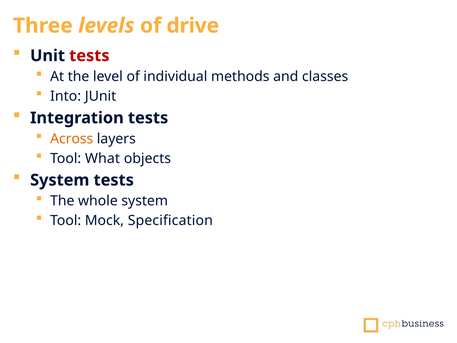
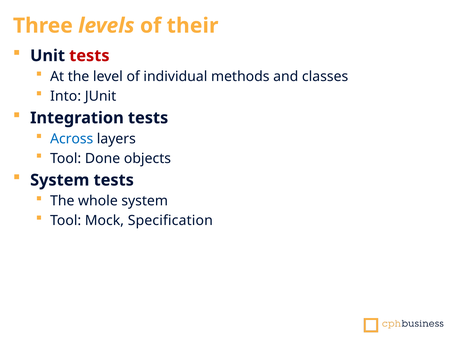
drive: drive -> their
Across colour: orange -> blue
What: What -> Done
